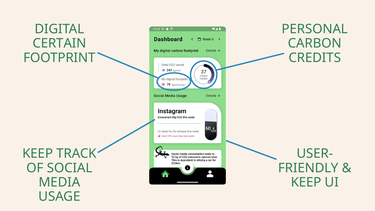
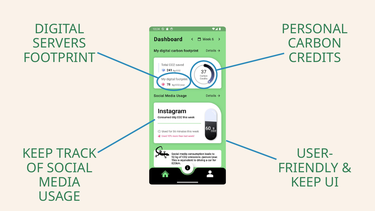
CERTAIN: CERTAIN -> SERVERS
